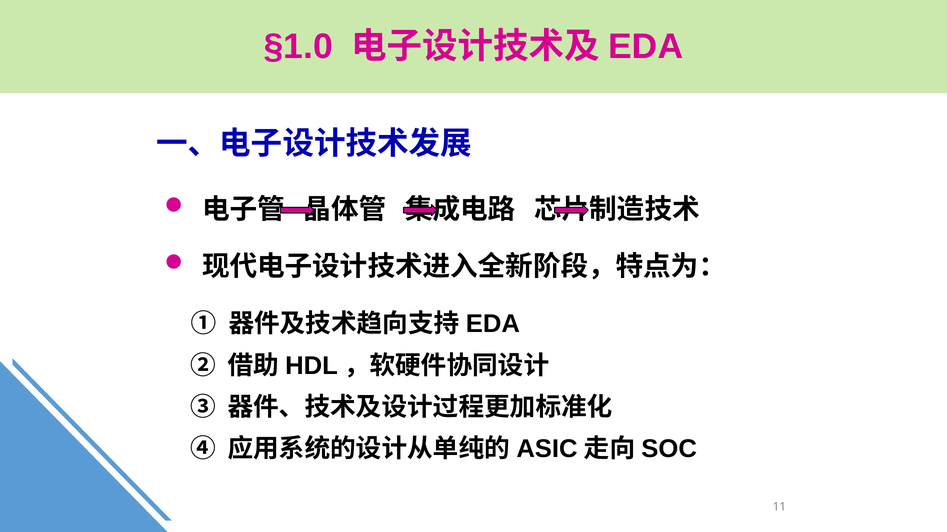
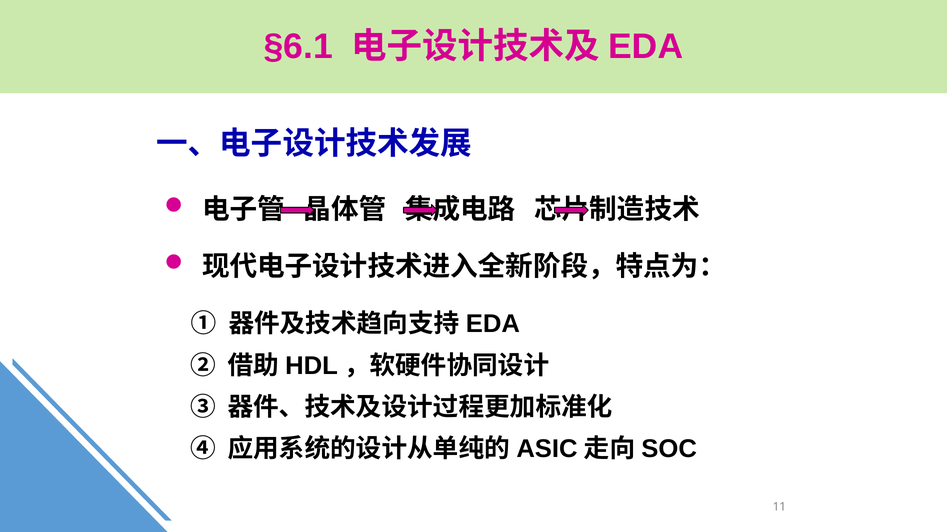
§1.0: §1.0 -> §6.1
